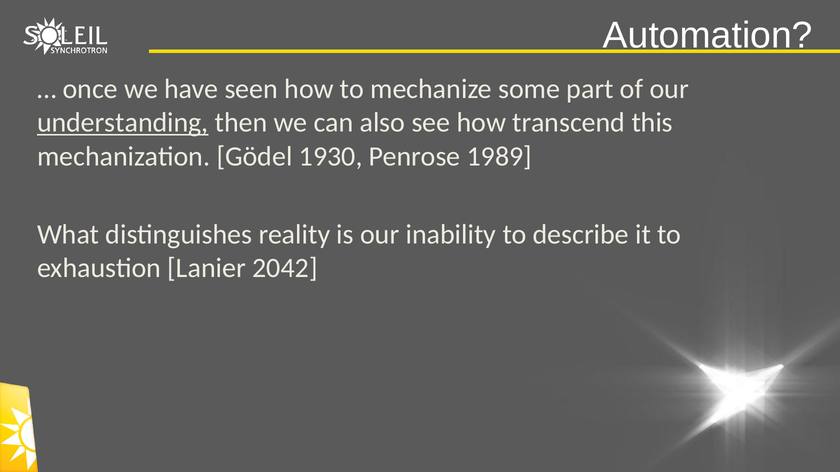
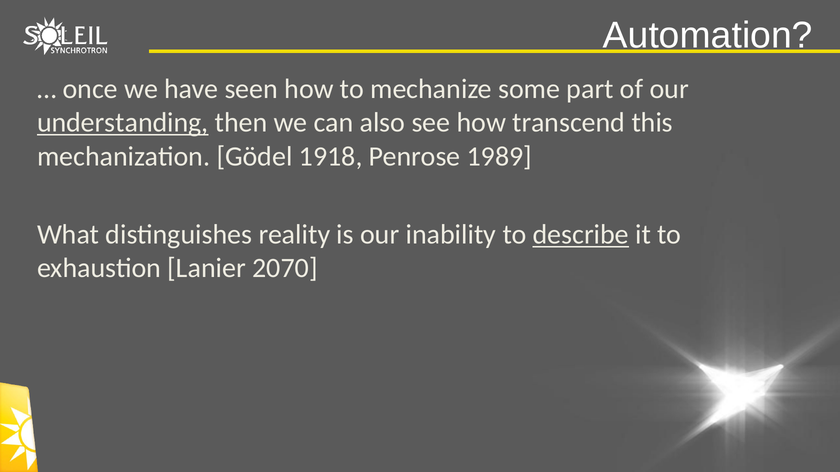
1930: 1930 -> 1918
describe underline: none -> present
2042: 2042 -> 2070
